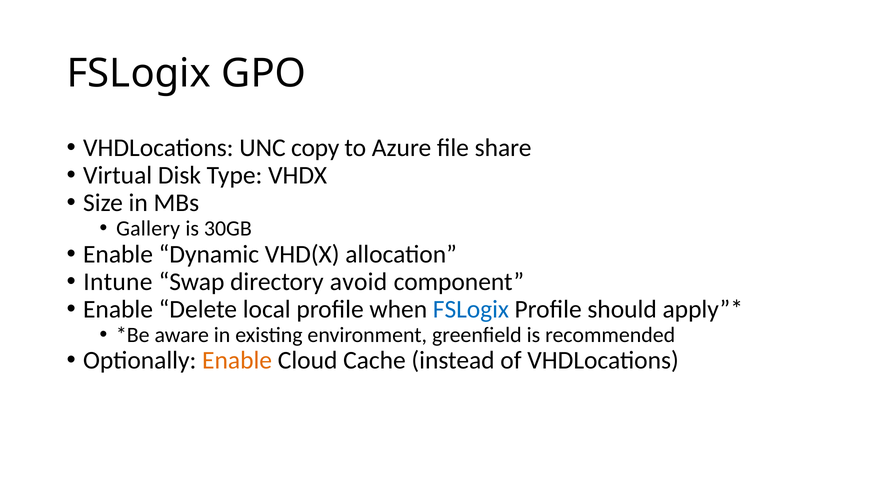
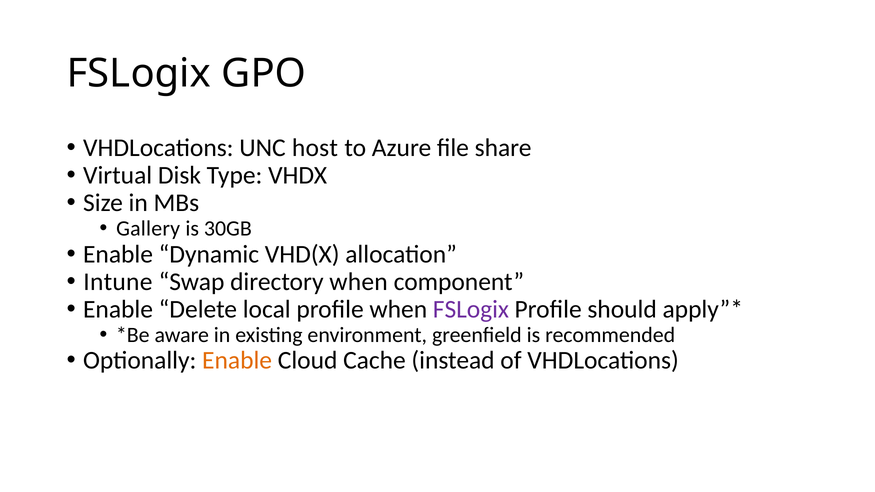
copy: copy -> host
directory avoid: avoid -> when
FSLogix at (471, 309) colour: blue -> purple
